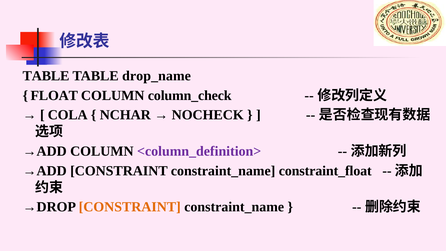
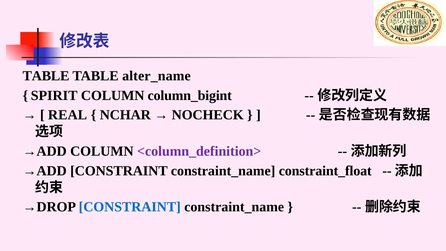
drop_name: drop_name -> alter_name
FLOAT: FLOAT -> SPIRIT
column_check: column_check -> column_bigint
COLA: COLA -> REAL
CONSTRAINT at (130, 207) colour: orange -> blue
